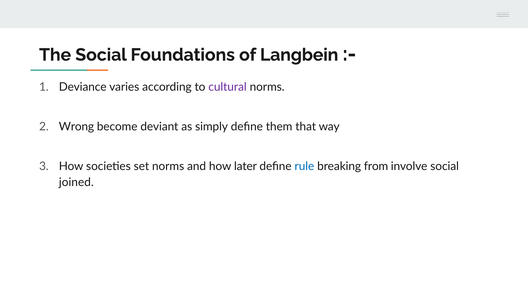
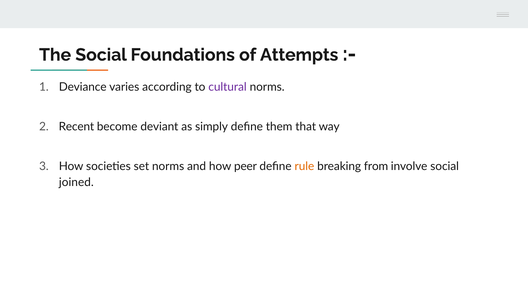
Langbein: Langbein -> Attempts
Wrong: Wrong -> Recent
later: later -> peer
rule colour: blue -> orange
